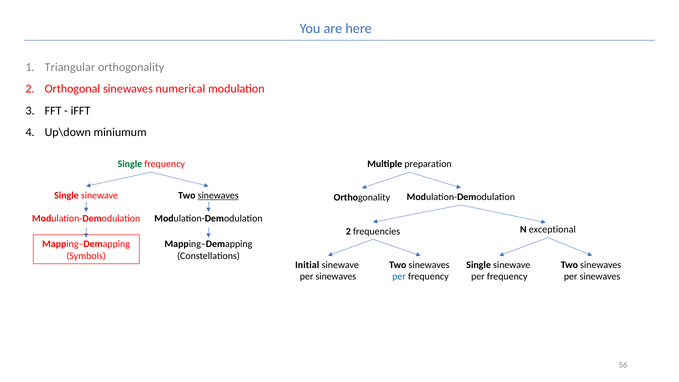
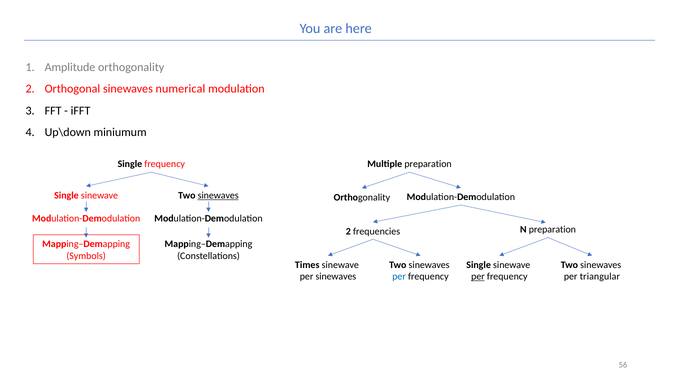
Triangular: Triangular -> Amplitude
Single at (130, 164) colour: green -> black
N exceptional: exceptional -> preparation
Initial: Initial -> Times
per at (478, 277) underline: none -> present
sinewaves at (600, 277): sinewaves -> triangular
